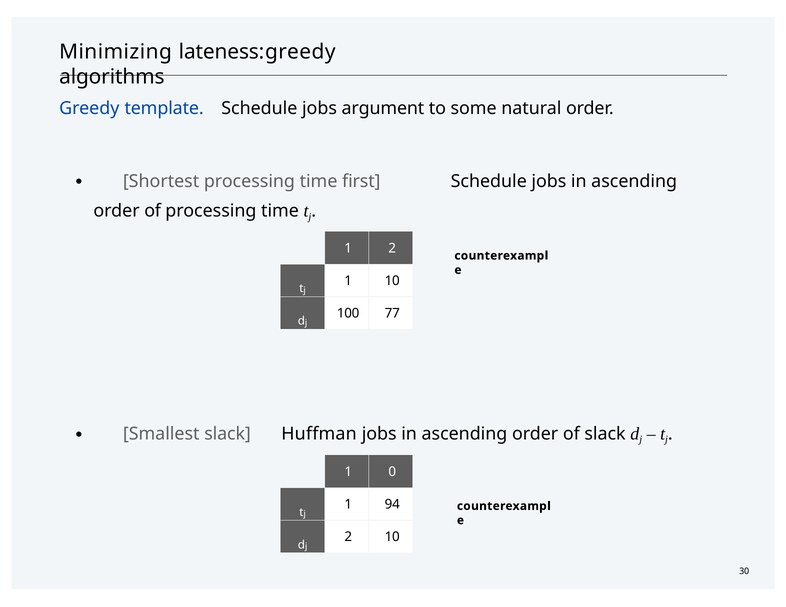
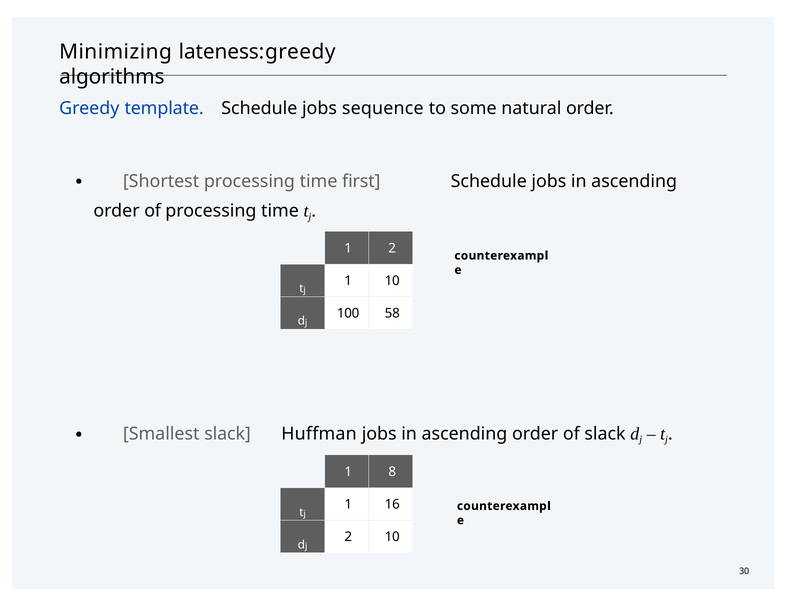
argument: argument -> sequence
77: 77 -> 58
0: 0 -> 8
94: 94 -> 16
